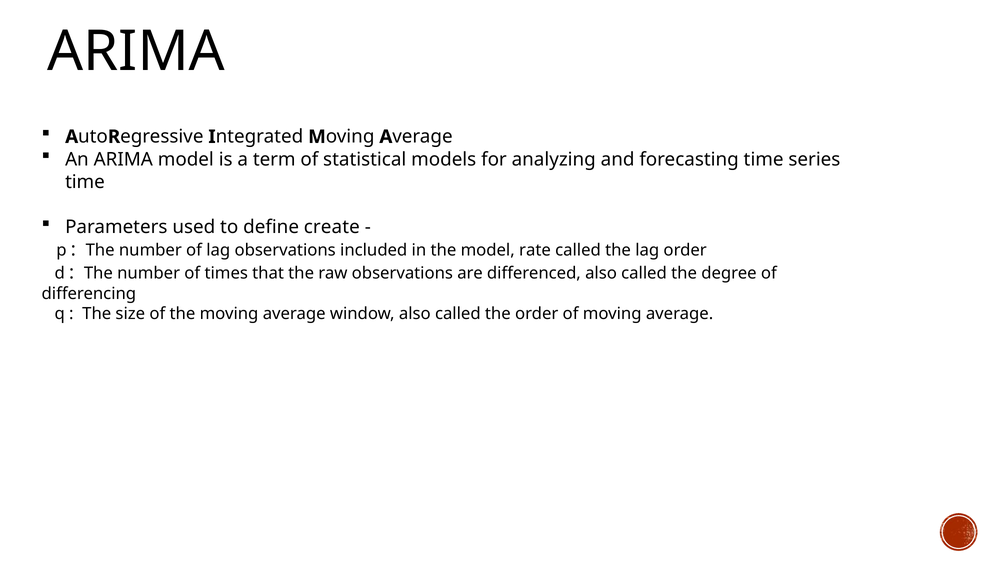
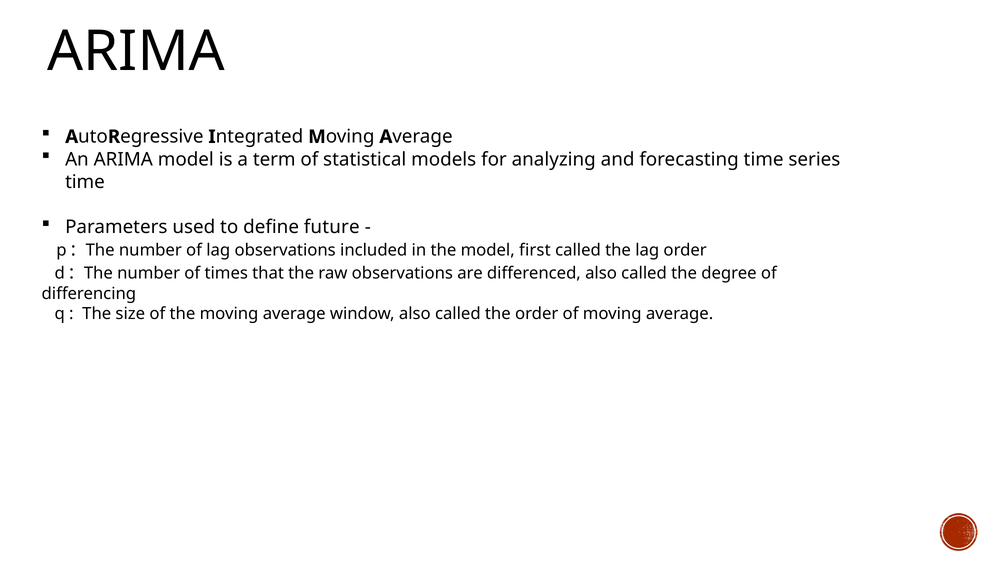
create: create -> future
rate: rate -> first
